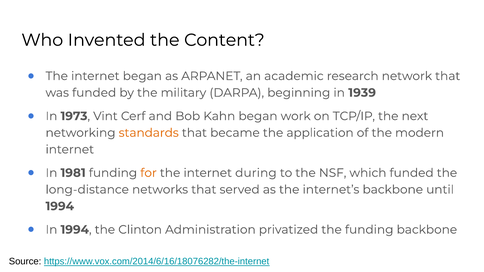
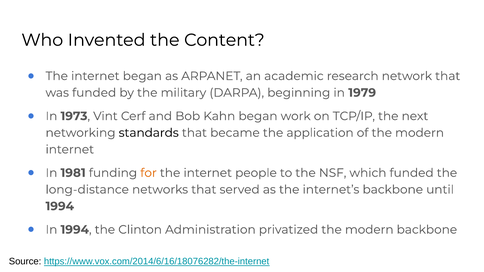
1939: 1939 -> 1979
standards colour: orange -> black
during: during -> people
privatized the funding: funding -> modern
